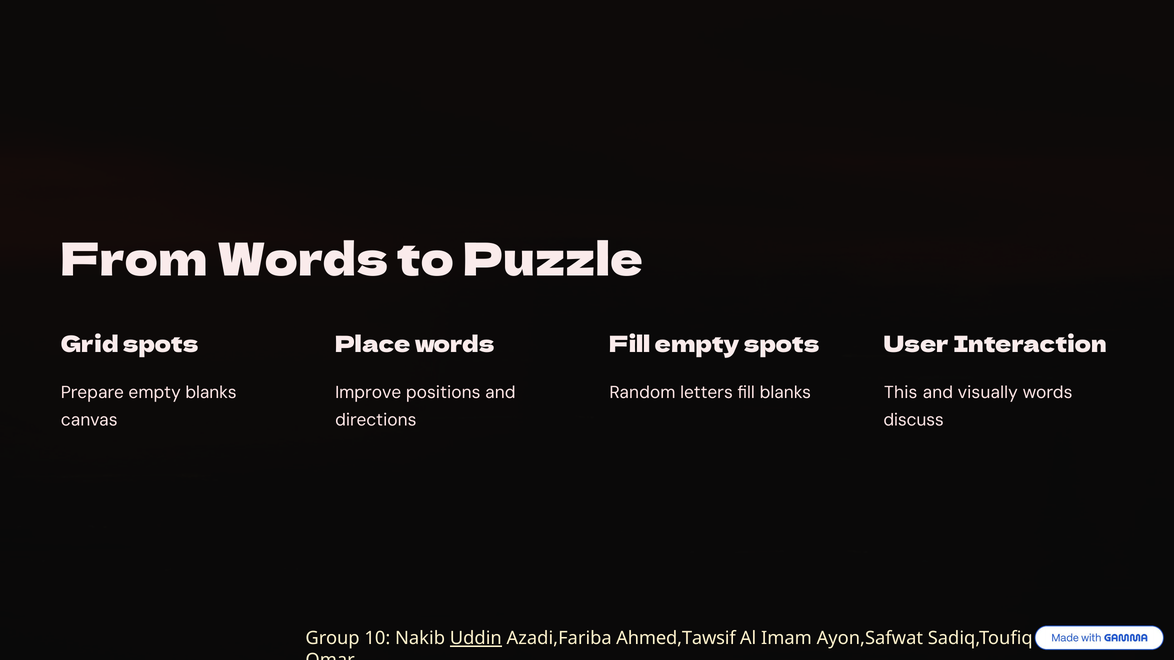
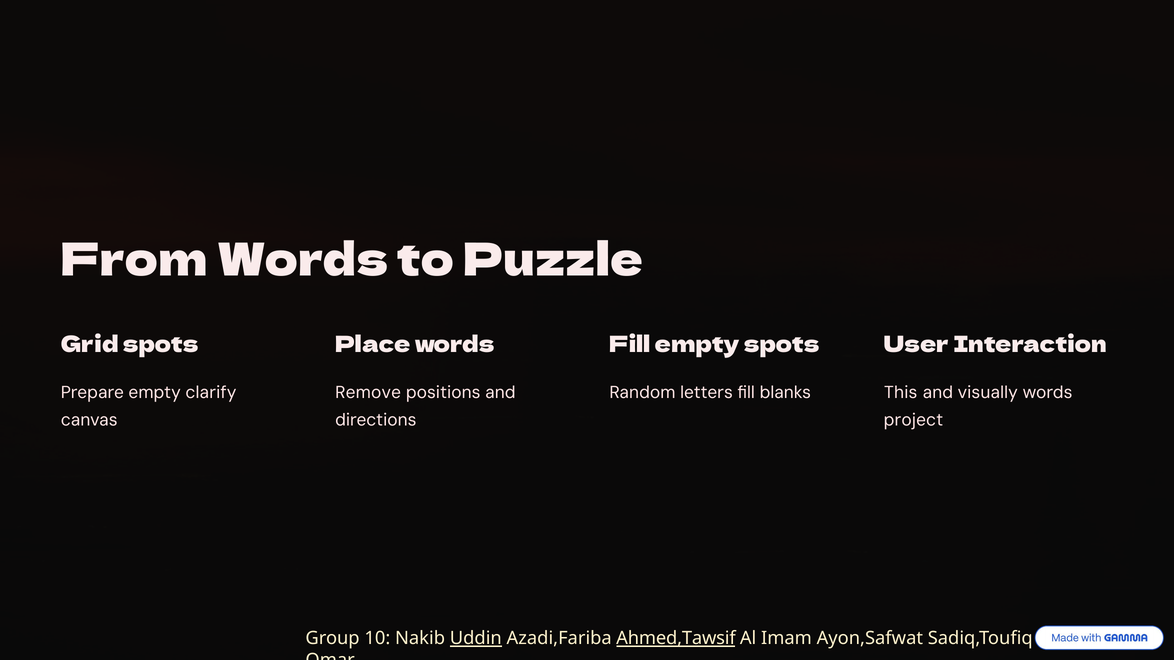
empty blanks: blanks -> clarify
Improve: Improve -> Remove
discuss: discuss -> project
Ahmed,Tawsif underline: none -> present
